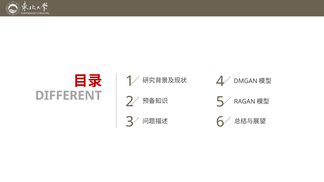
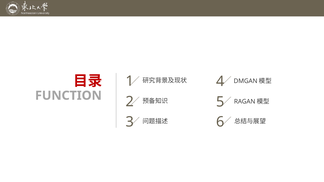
DIFFERENT: DIFFERENT -> FUNCTION
